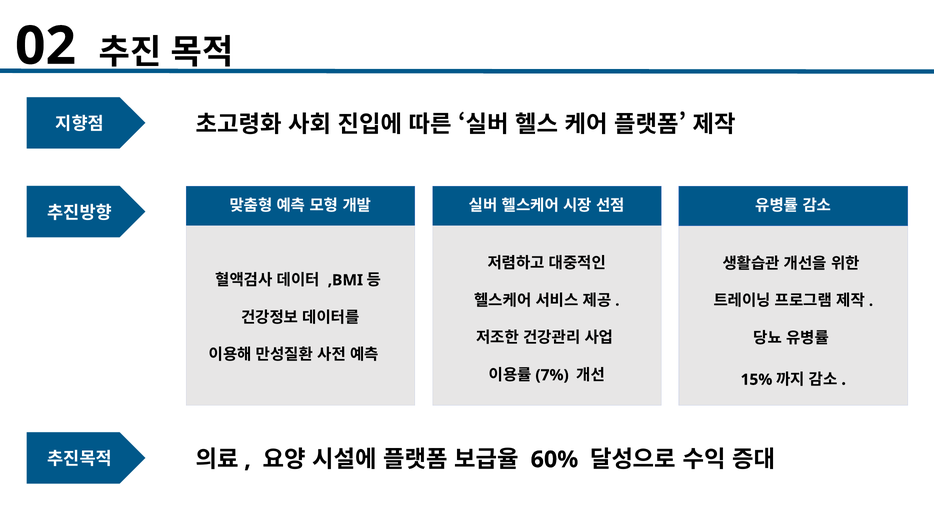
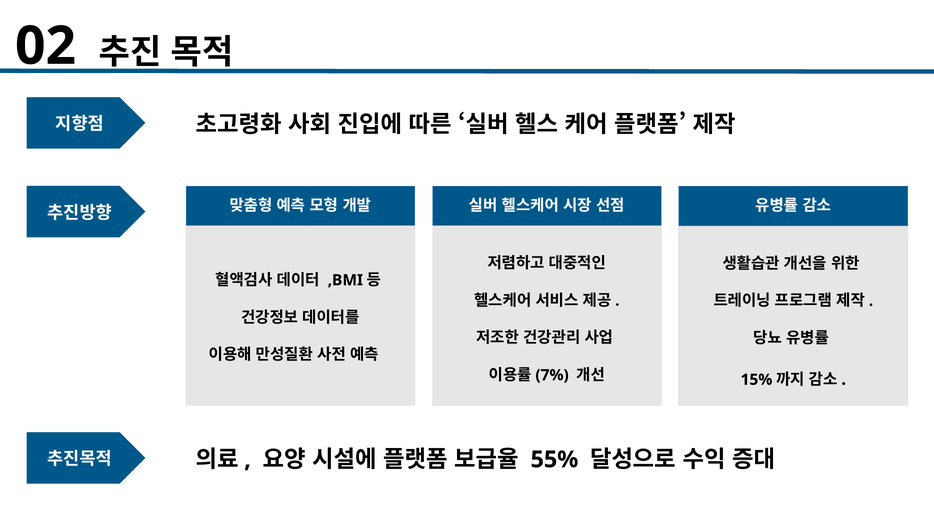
60%: 60% -> 55%
